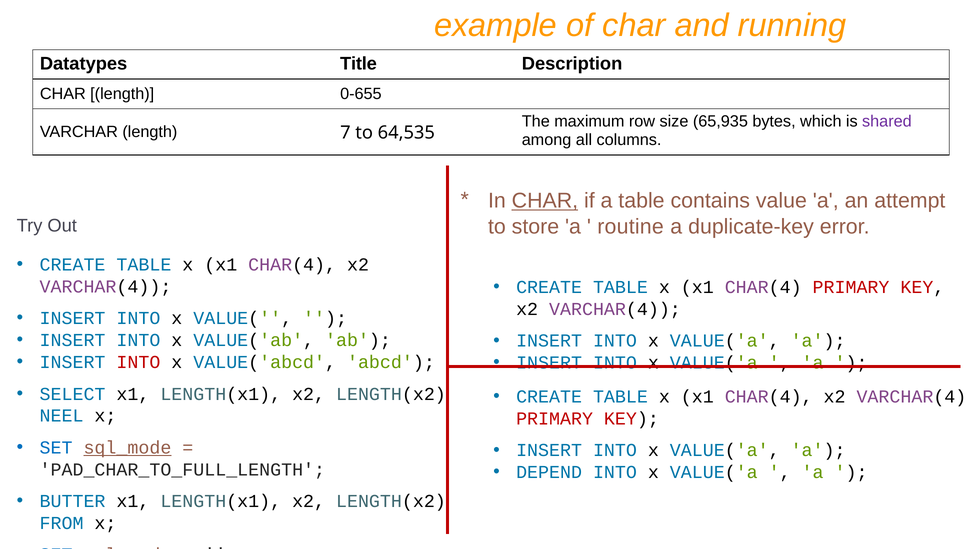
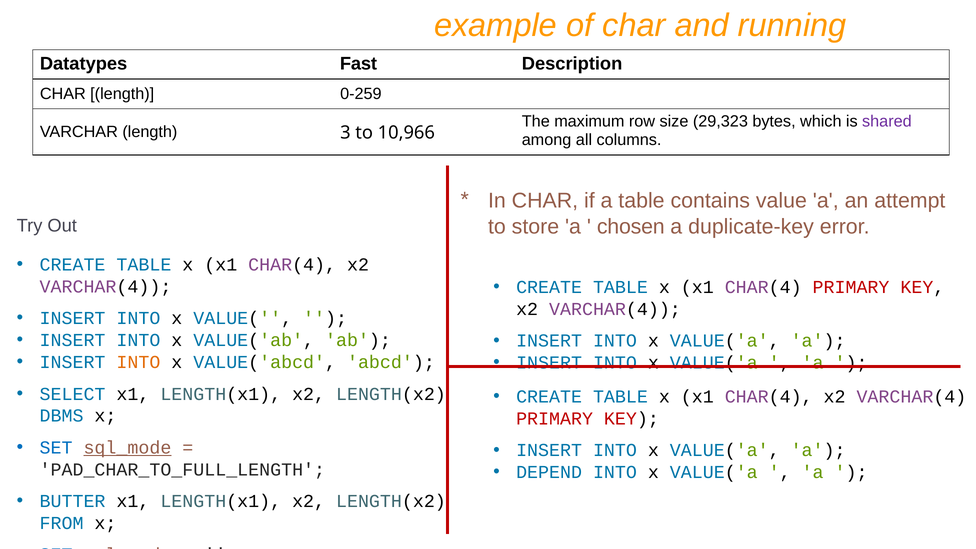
Title: Title -> Fast
0-655: 0-655 -> 0-259
65,935: 65,935 -> 29,323
7: 7 -> 3
64,535: 64,535 -> 10,966
CHAR at (545, 201) underline: present -> none
routine: routine -> chosen
INTO at (138, 362) colour: red -> orange
NEEL: NEEL -> DBMS
